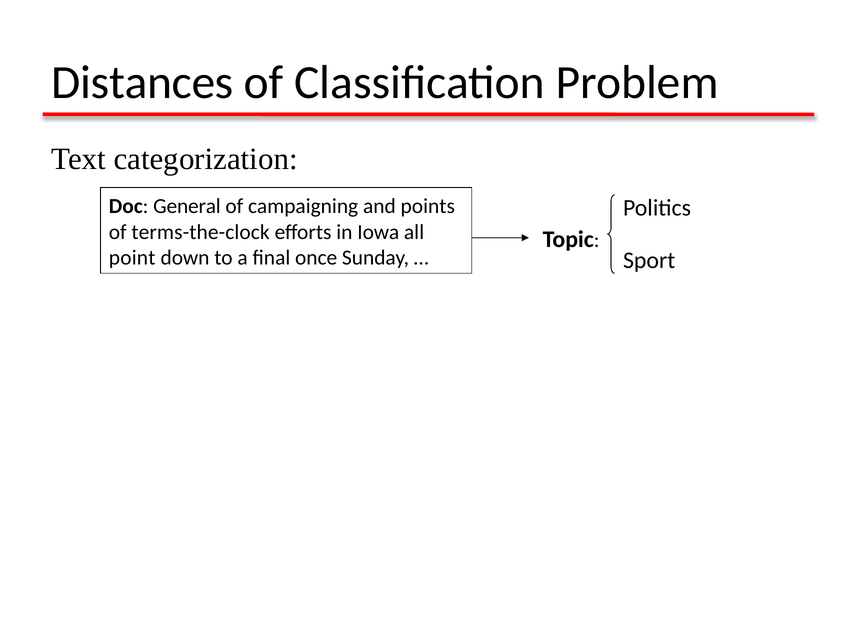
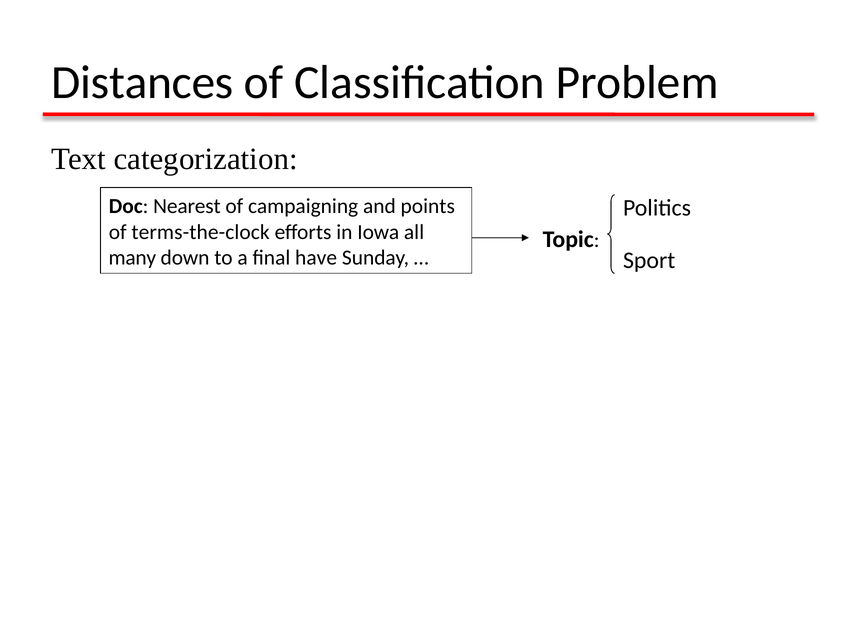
General: General -> Nearest
point: point -> many
once: once -> have
